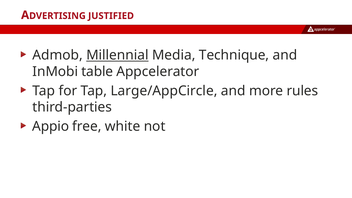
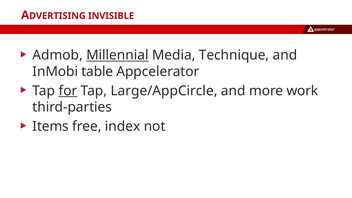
JUSTIFIED: JUSTIFIED -> INVISIBLE
for underline: none -> present
rules: rules -> work
Appio: Appio -> Items
white: white -> index
